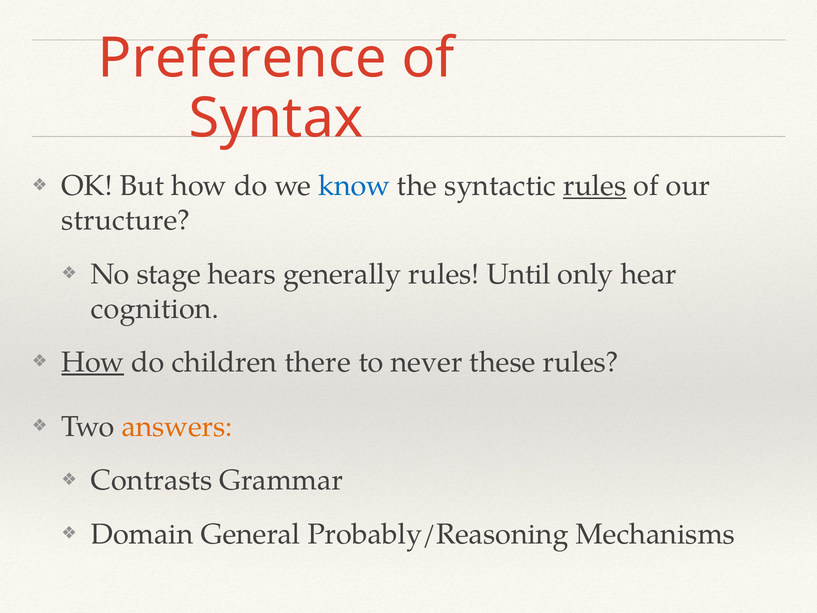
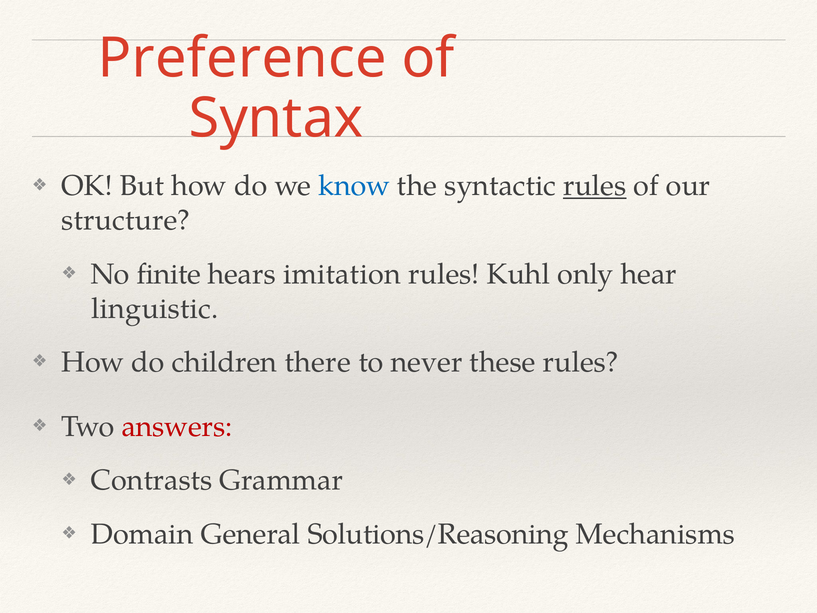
stage: stage -> finite
generally: generally -> imitation
Until: Until -> Kuhl
cognition: cognition -> linguistic
How at (93, 362) underline: present -> none
answers colour: orange -> red
Probably/Reasoning: Probably/Reasoning -> Solutions/Reasoning
